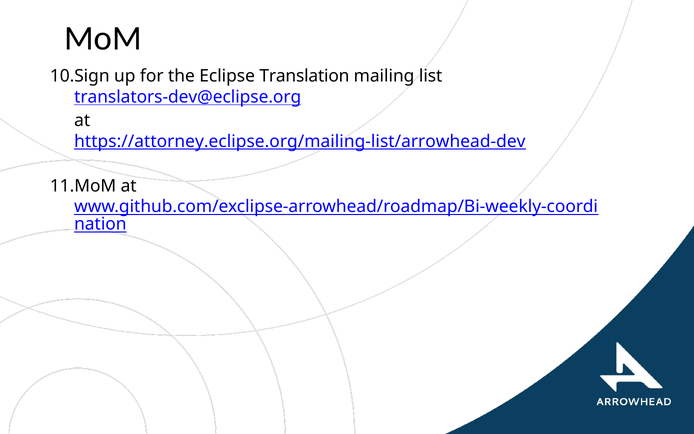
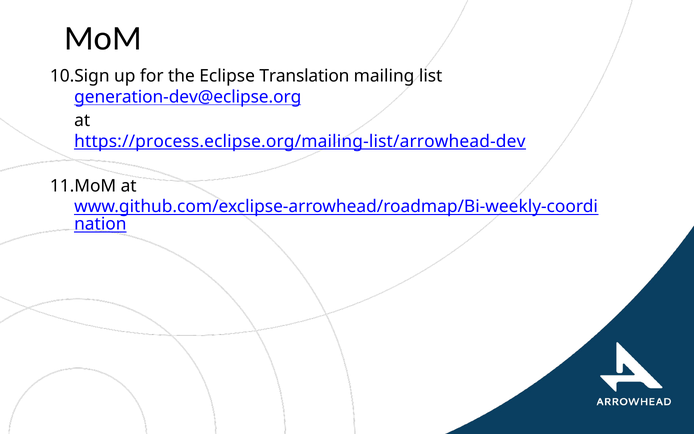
translators-dev@eclipse.org: translators-dev@eclipse.org -> generation-dev@eclipse.org
https://attorney.eclipse.org/mailing-list/arrowhead-dev: https://attorney.eclipse.org/mailing-list/arrowhead-dev -> https://process.eclipse.org/mailing-list/arrowhead-dev
